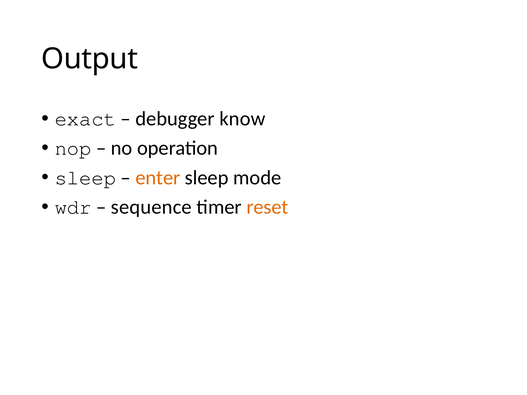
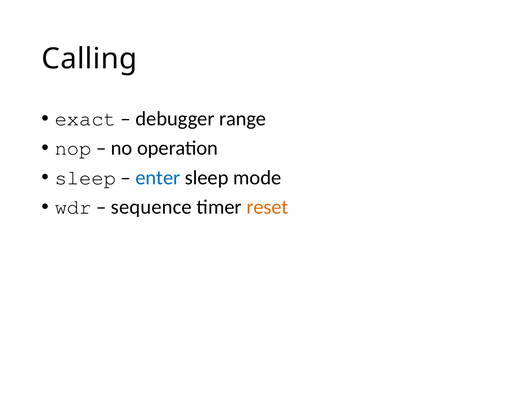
Output: Output -> Calling
know: know -> range
enter colour: orange -> blue
